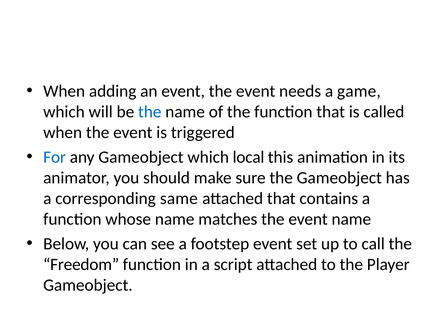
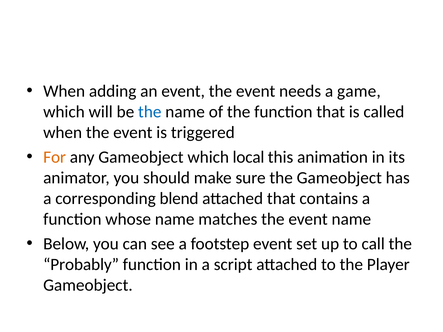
For colour: blue -> orange
same: same -> blend
Freedom: Freedom -> Probably
